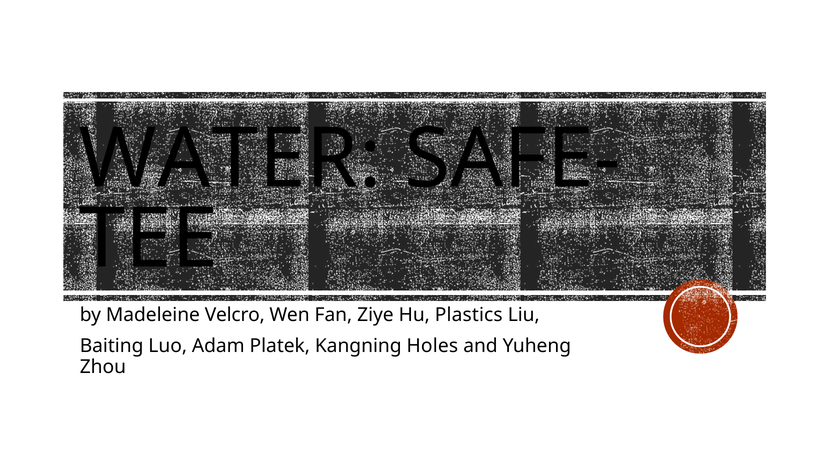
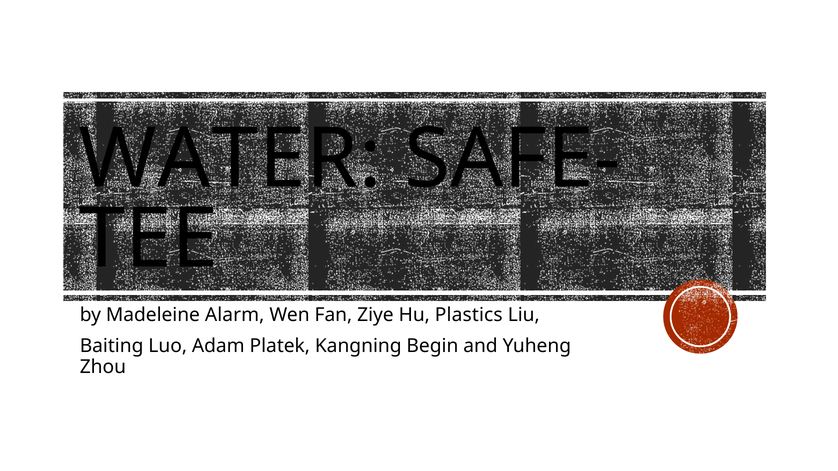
Velcro: Velcro -> Alarm
Holes: Holes -> Begin
